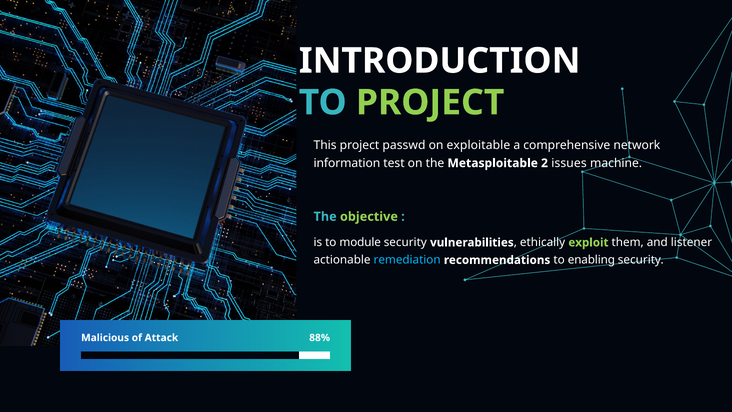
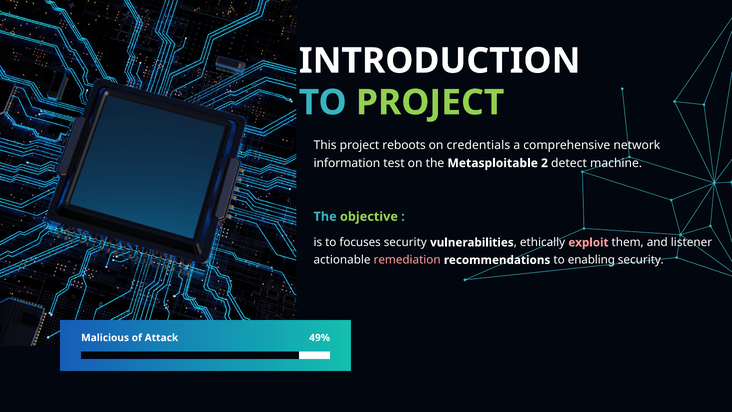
passwd: passwd -> reboots
exploitable: exploitable -> credentials
issues: issues -> detect
module: module -> focuses
exploit colour: light green -> pink
remediation colour: light blue -> pink
88%: 88% -> 49%
